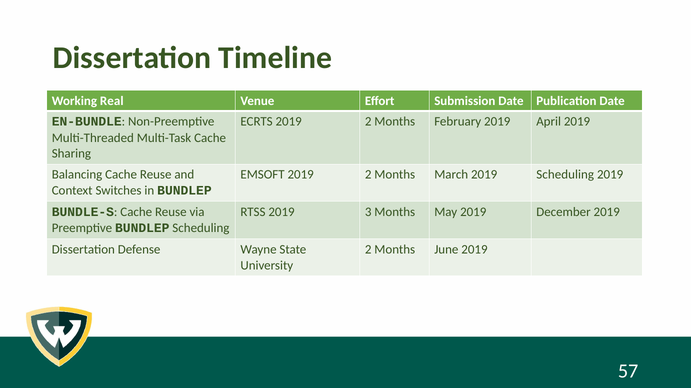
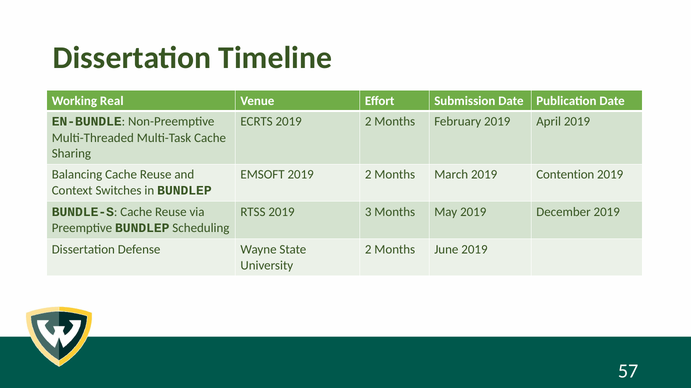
2019 Scheduling: Scheduling -> Contention
